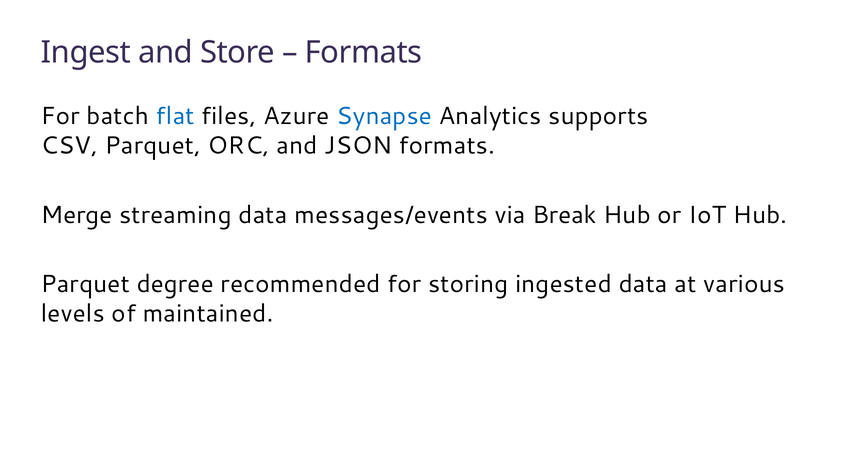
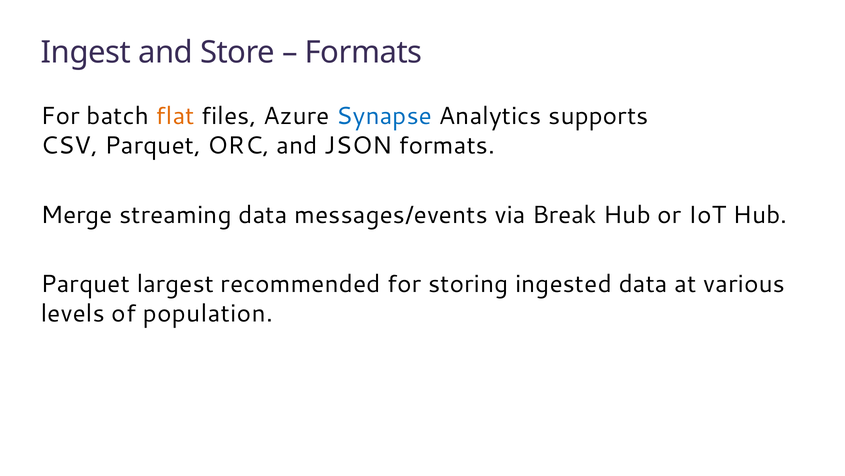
flat colour: blue -> orange
degree: degree -> largest
maintained: maintained -> population
